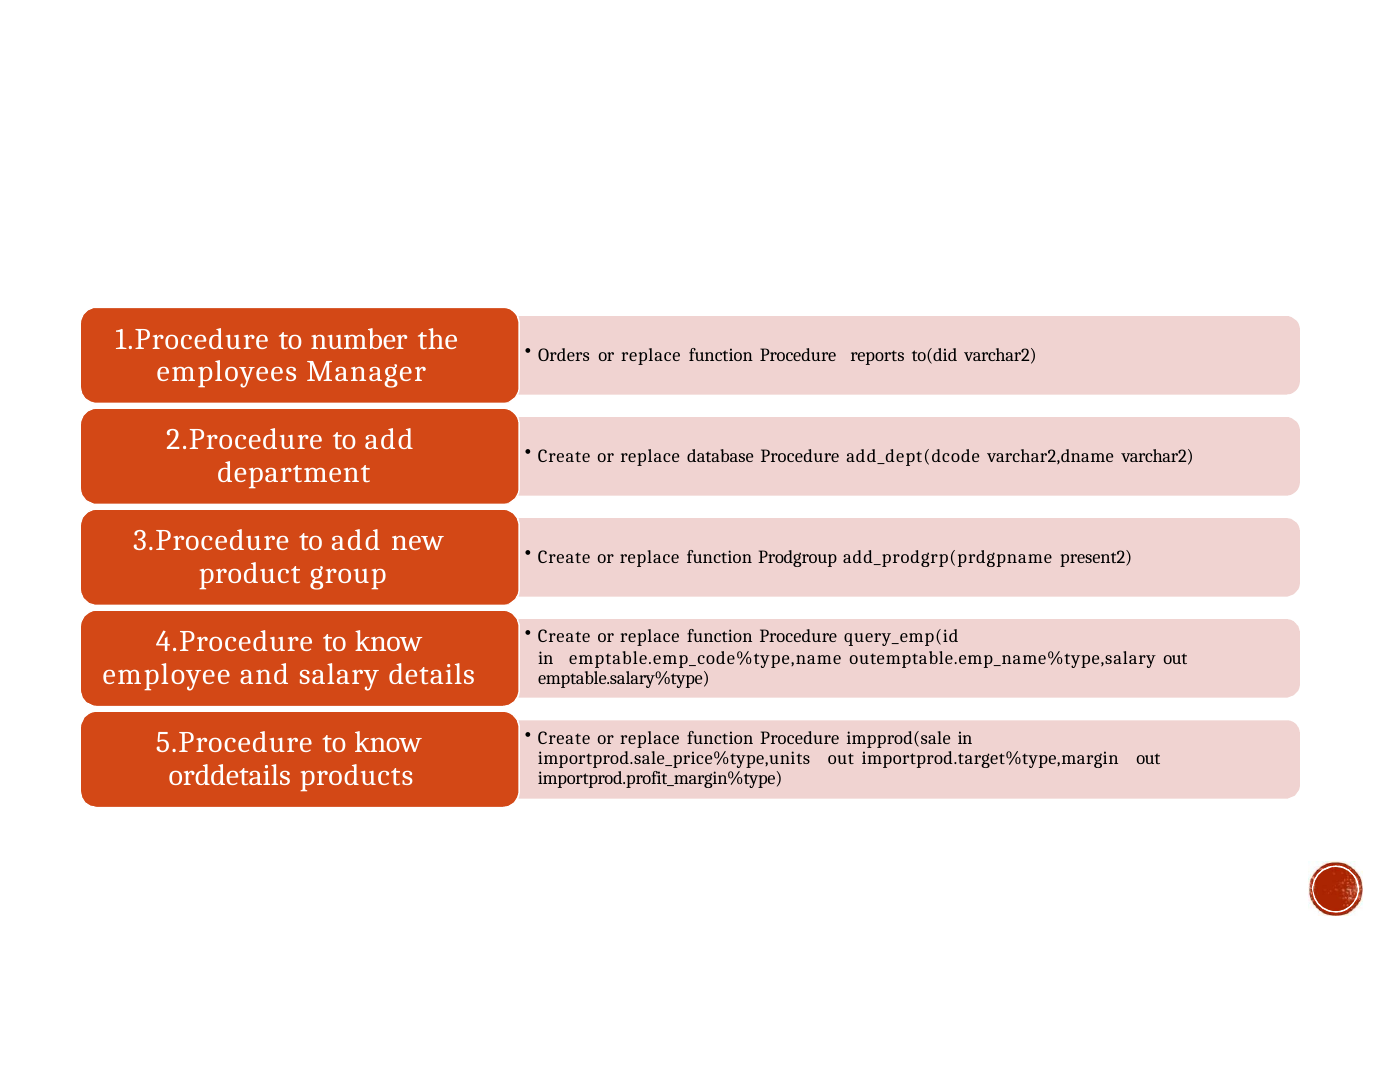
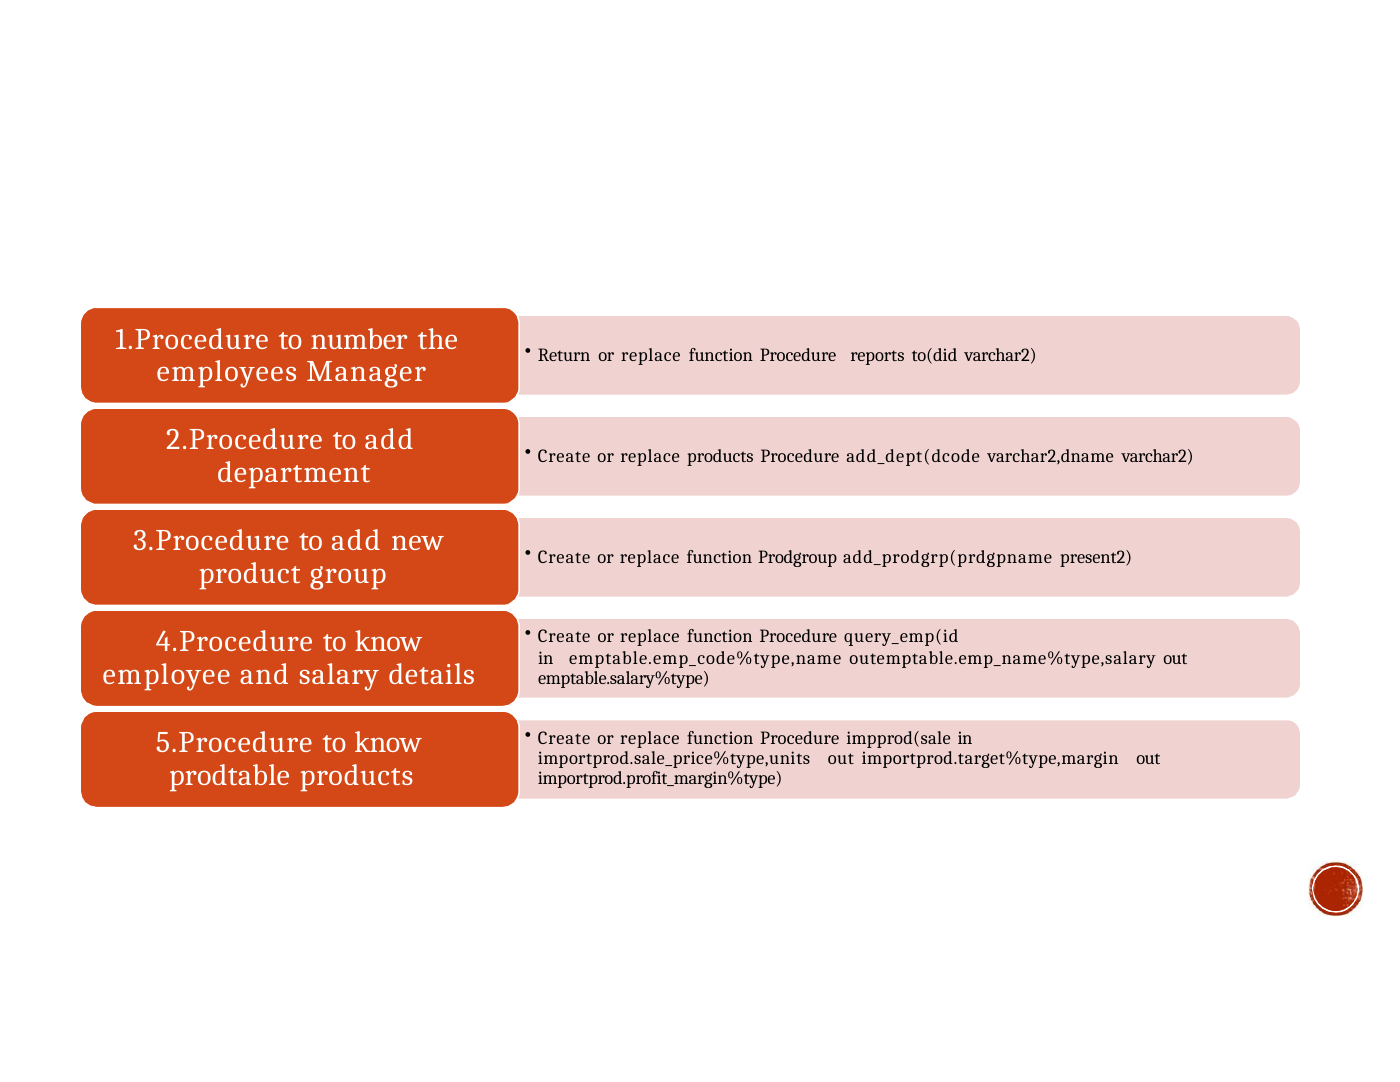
Orders: Orders -> Return
replace database: database -> products
orddetails: orddetails -> prodtable
